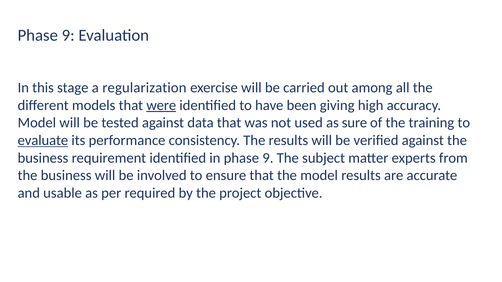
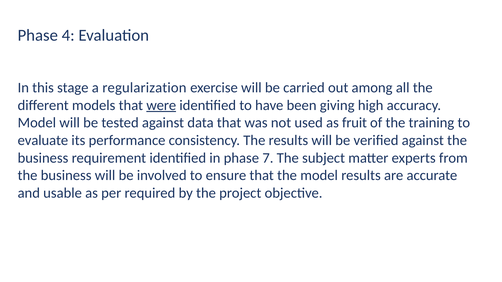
9 at (68, 35): 9 -> 4
sure: sure -> fruit
evaluate underline: present -> none
in phase 9: 9 -> 7
